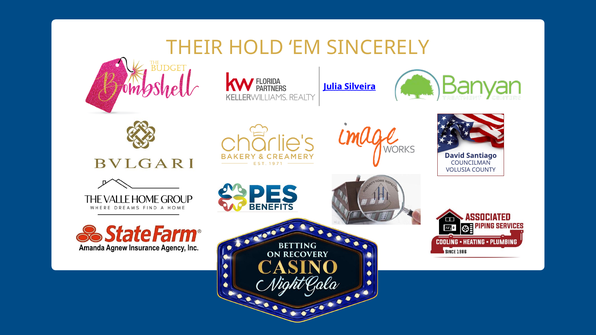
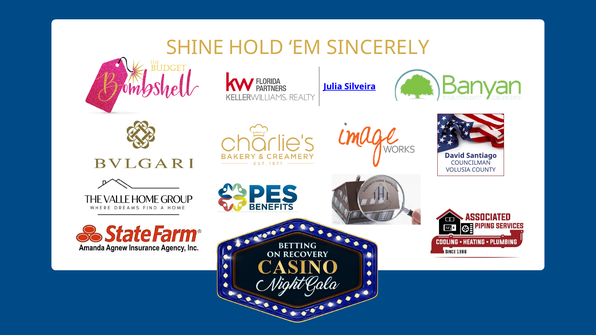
THEIR: THEIR -> SHINE
